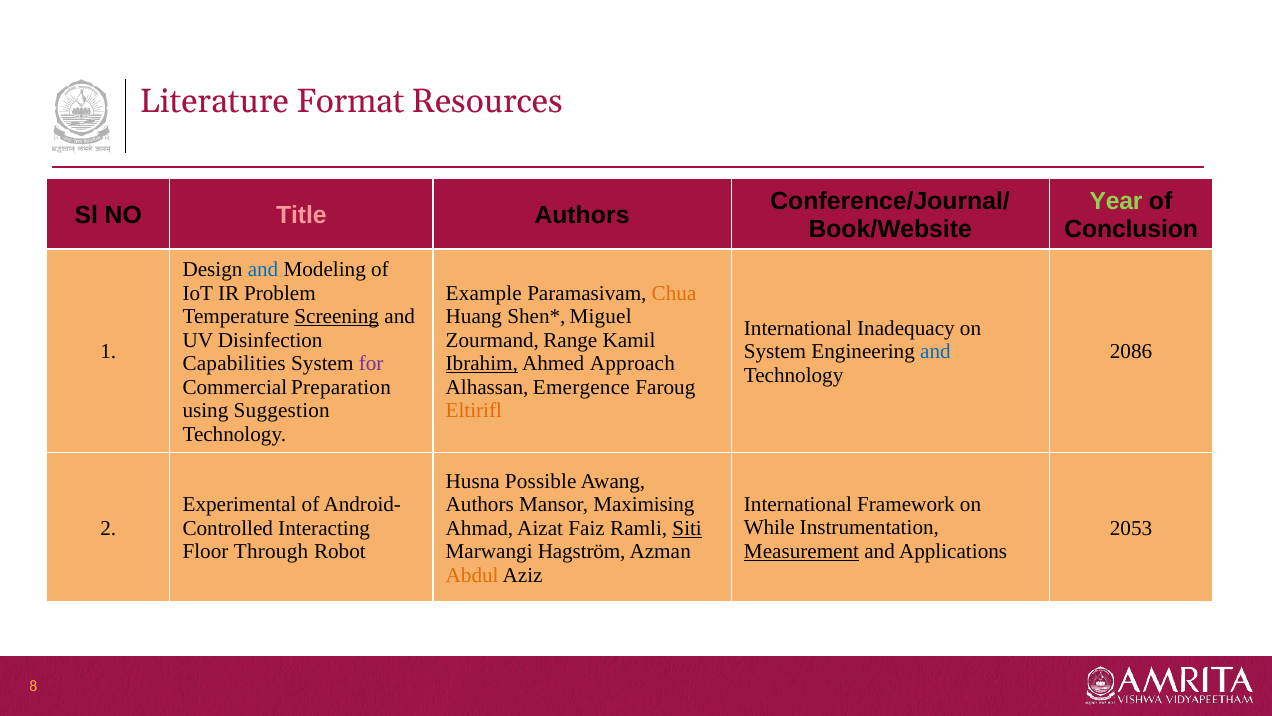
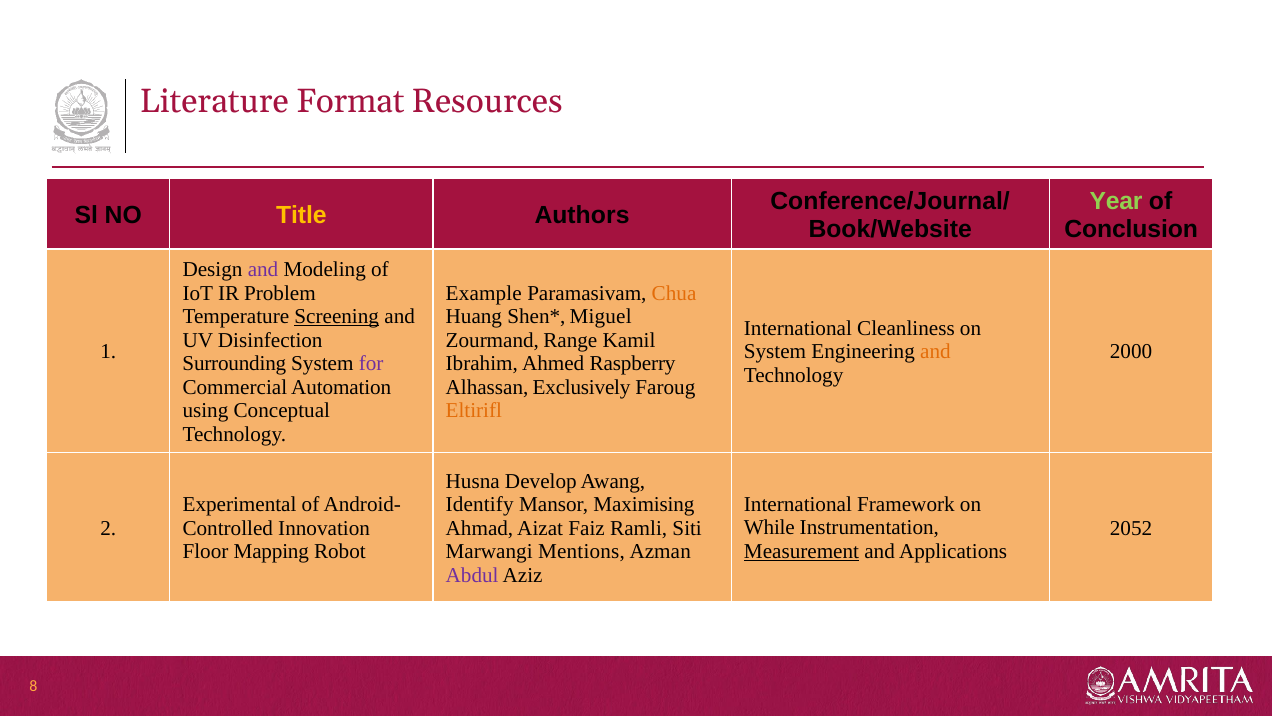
Title colour: pink -> yellow
and at (263, 269) colour: blue -> purple
Inadequacy: Inadequacy -> Cleanliness
and at (935, 352) colour: blue -> orange
2086: 2086 -> 2000
Capabilities: Capabilities -> Surrounding
Ibrahim underline: present -> none
Approach: Approach -> Raspberry
Preparation: Preparation -> Automation
Emergence: Emergence -> Exclusively
Suggestion: Suggestion -> Conceptual
Possible: Possible -> Develop
Authors at (480, 504): Authors -> Identify
Interacting: Interacting -> Innovation
Siti underline: present -> none
2053: 2053 -> 2052
Through: Through -> Mapping
Hagström: Hagström -> Mentions
Abdul colour: orange -> purple
